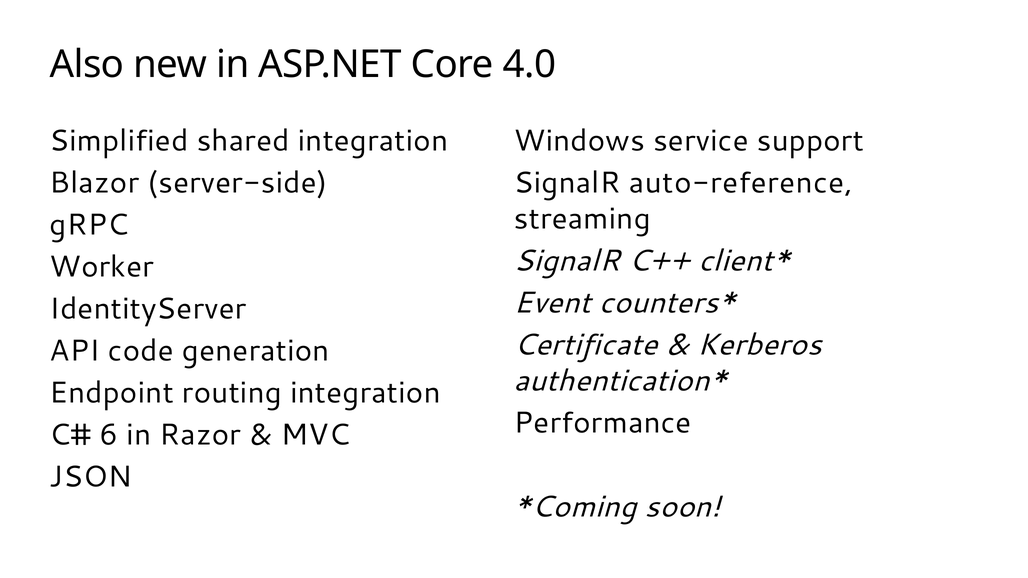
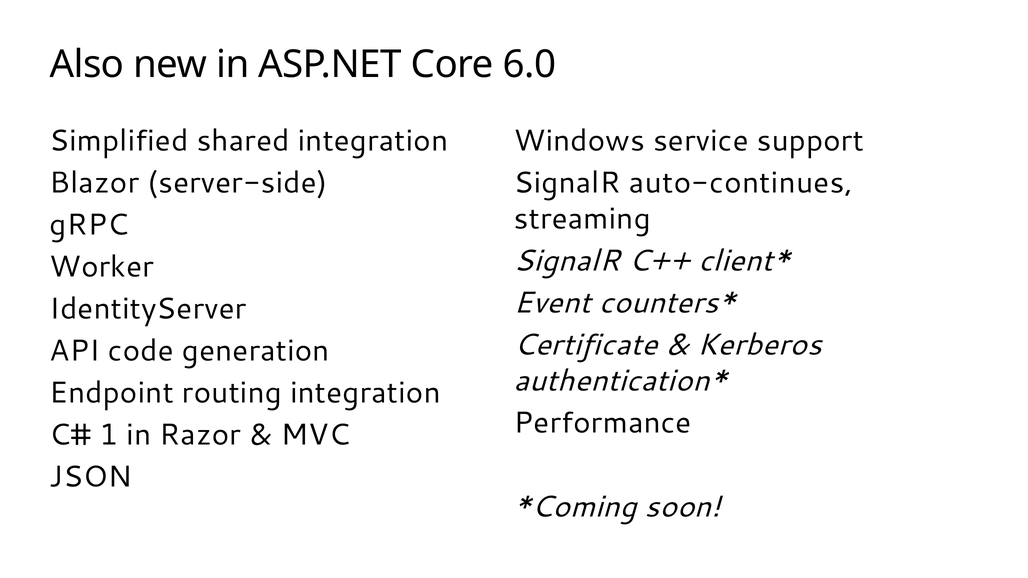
4.0: 4.0 -> 6.0
auto-reference: auto-reference -> auto-continues
6: 6 -> 1
